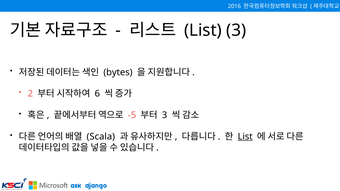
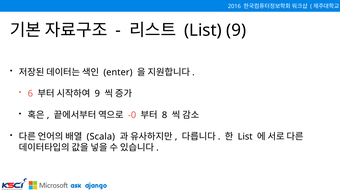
List 3: 3 -> 9
bytes: bytes -> enter
2: 2 -> 6
6 at (97, 94): 6 -> 9
-5: -5 -> -0
3 at (165, 115): 3 -> 8
List at (245, 137) underline: present -> none
